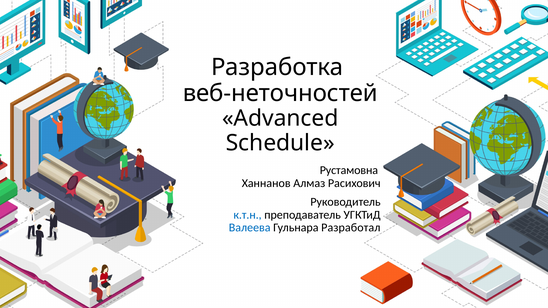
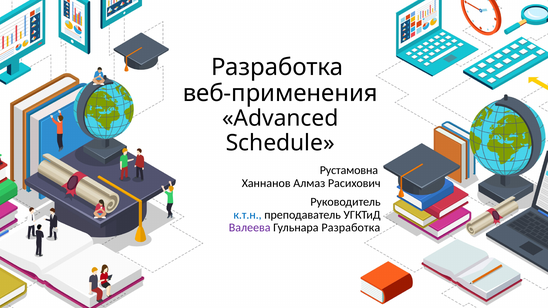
веб-неточностей: веб-неточностей -> веб-применения
Валеева colour: blue -> purple
Гульнара Разработал: Разработал -> Разработка
